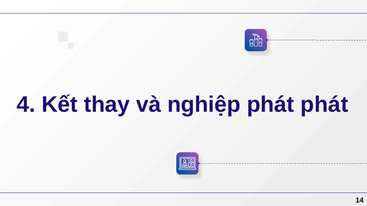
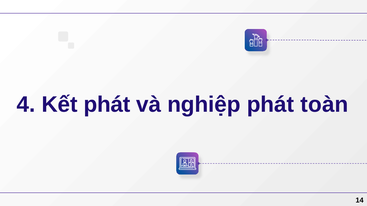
Kết thay: thay -> phát
phát phát: phát -> toàn
